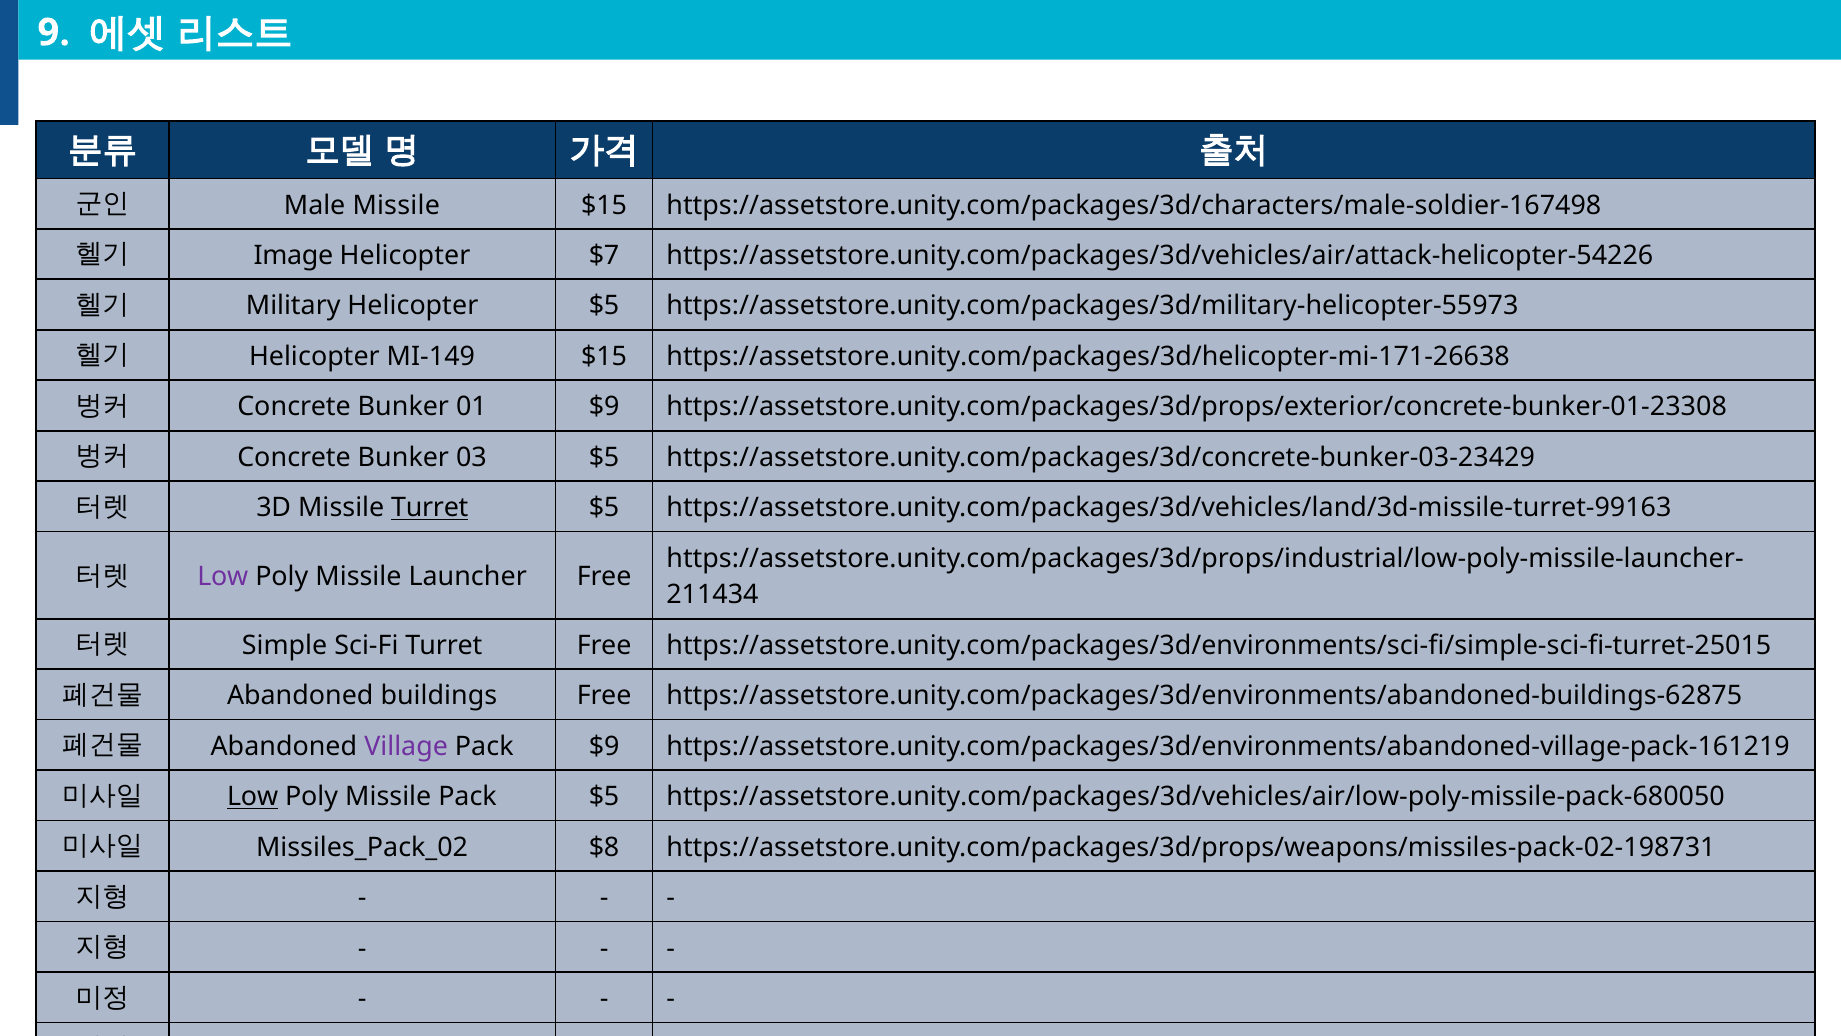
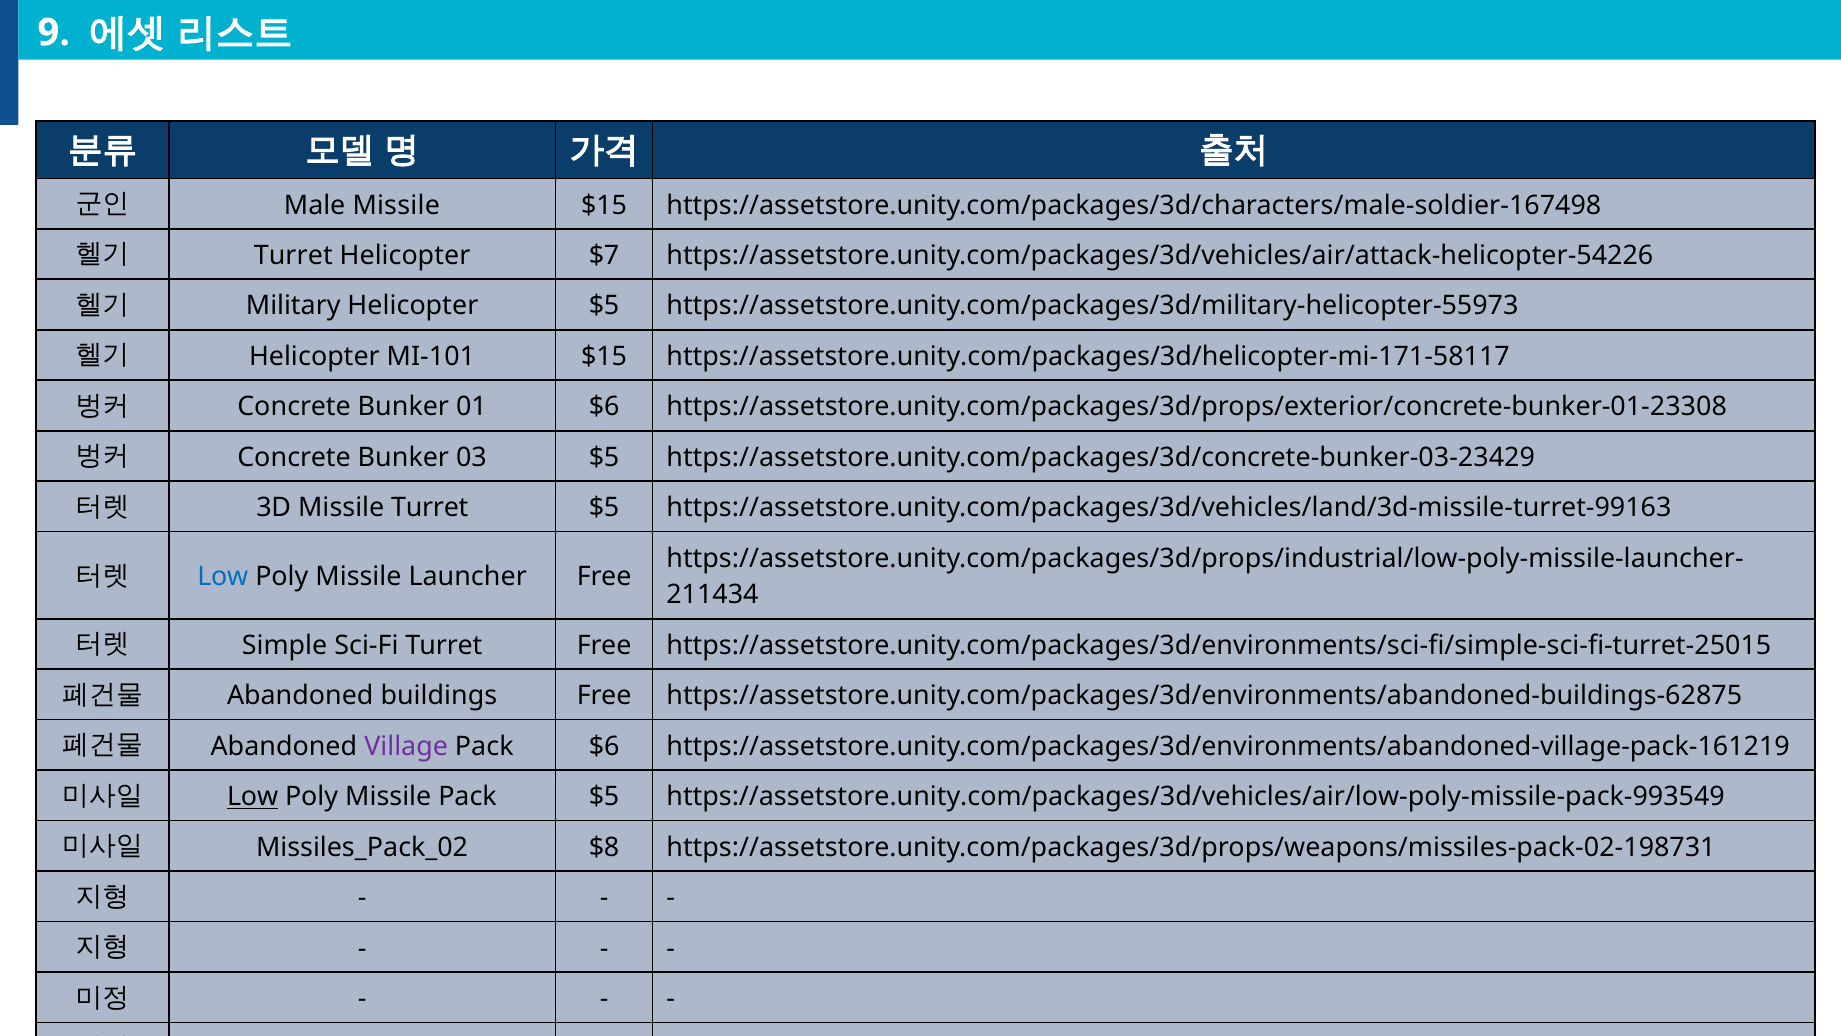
Image at (293, 256): Image -> Turret
MI-149: MI-149 -> MI-101
https://assetstore.unity.com/packages/3d/helicopter-mi-171-26638: https://assetstore.unity.com/packages/3d/helicopter-mi-171-26638 -> https://assetstore.unity.com/packages/3d/helicopter-mi-171-58117
01 $9: $9 -> $6
Turret at (430, 508) underline: present -> none
Low at (223, 577) colour: purple -> blue
Pack $9: $9 -> $6
https://assetstore.unity.com/packages/3d/vehicles/air/low-poly-missile-pack-680050: https://assetstore.unity.com/packages/3d/vehicles/air/low-poly-missile-pack-680050 -> https://assetstore.unity.com/packages/3d/vehicles/air/low-poly-missile-pack-993549
